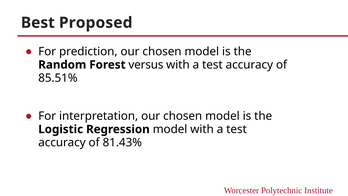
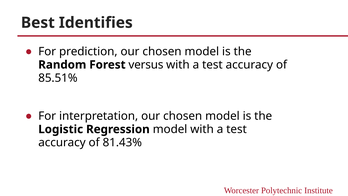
Proposed: Proposed -> Identifies
